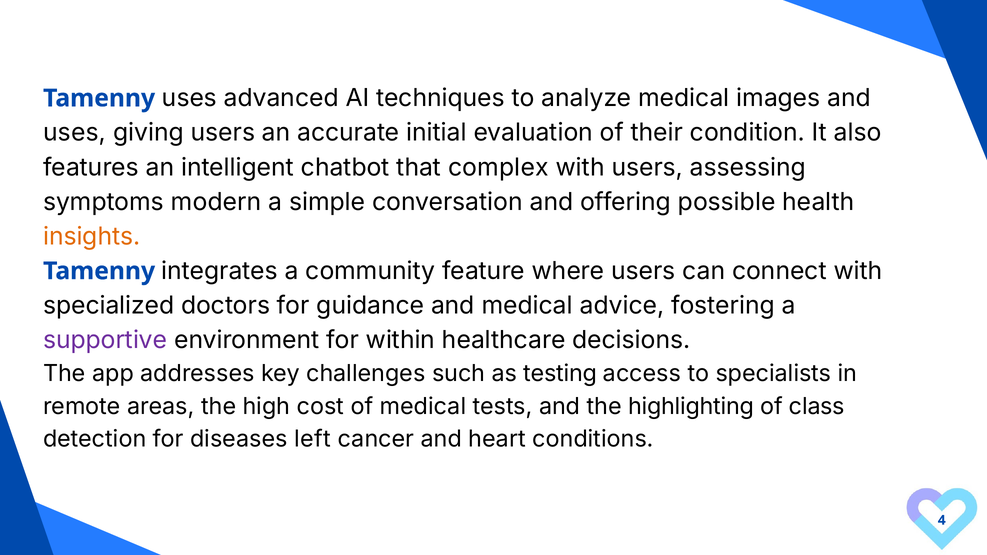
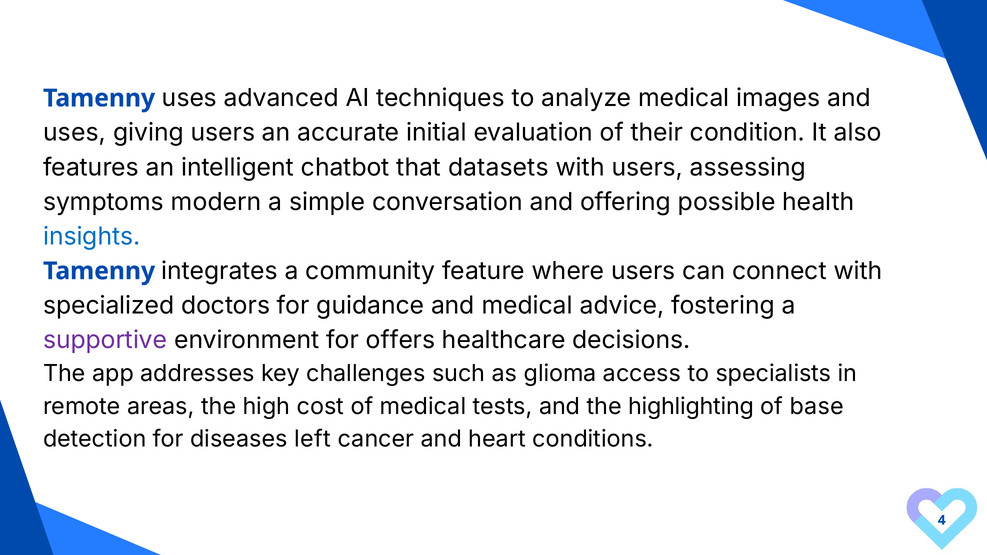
complex: complex -> datasets
insights colour: orange -> blue
within: within -> offers
testing: testing -> glioma
class: class -> base
